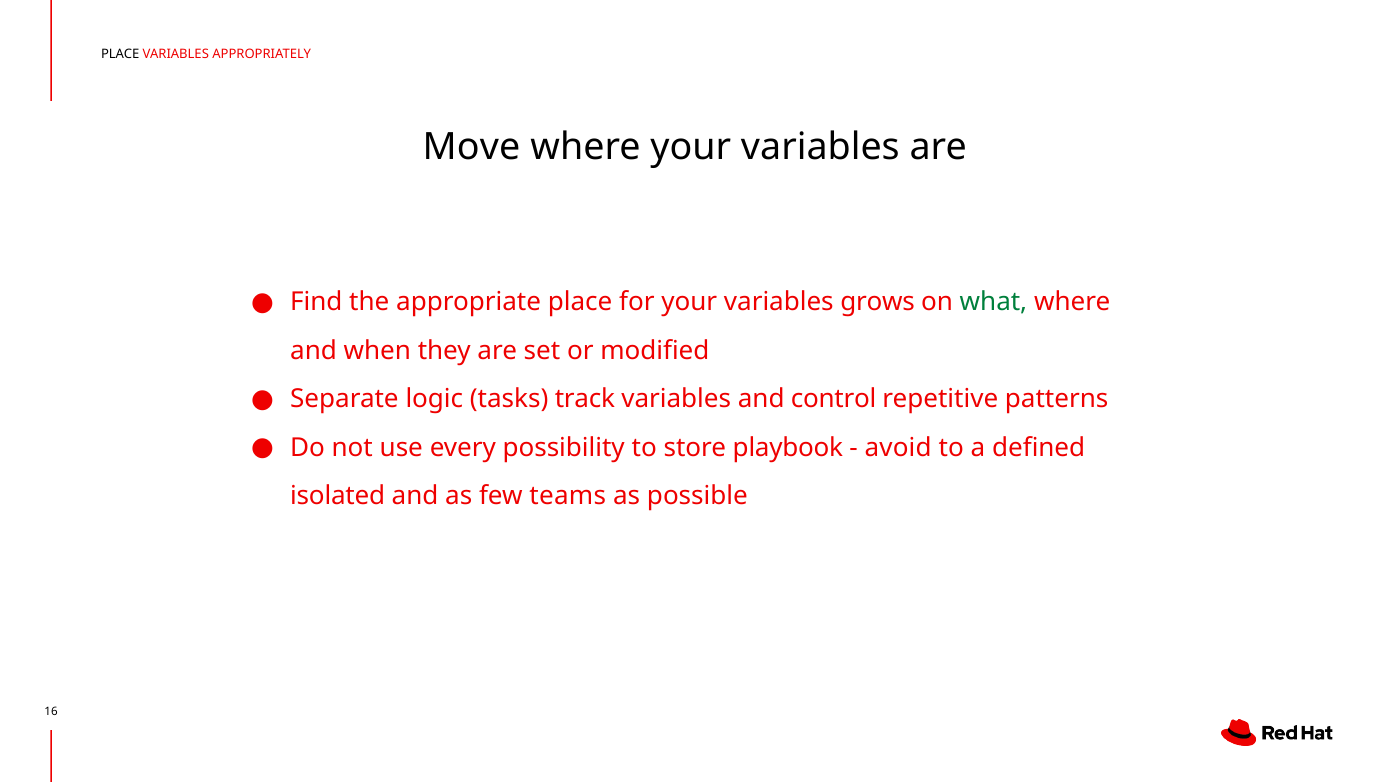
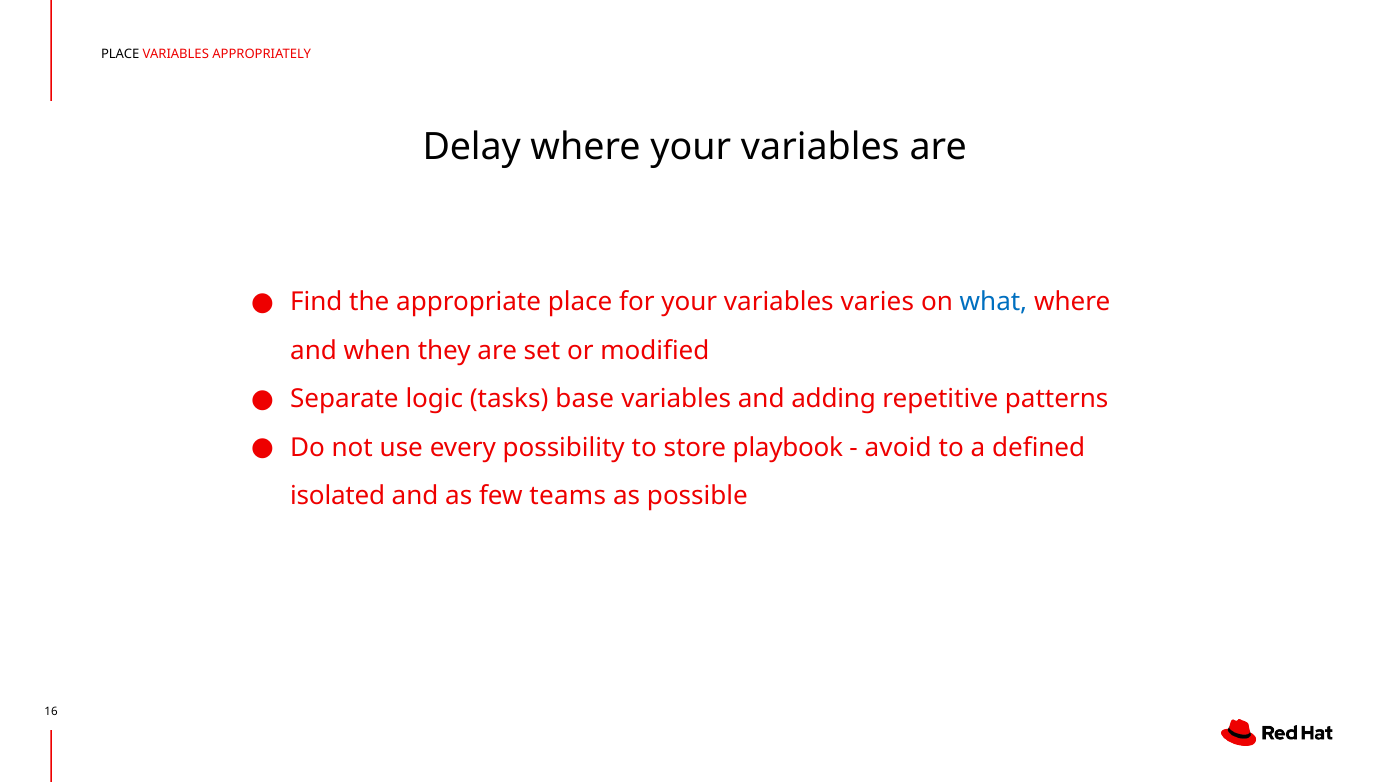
Move: Move -> Delay
grows: grows -> varies
what colour: green -> blue
track: track -> base
control: control -> adding
